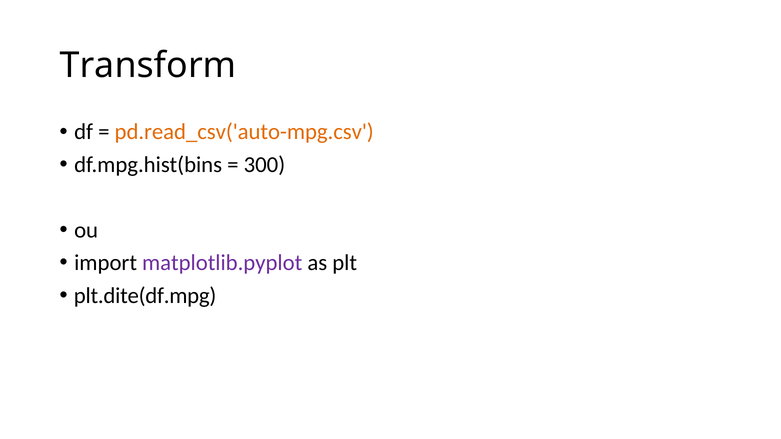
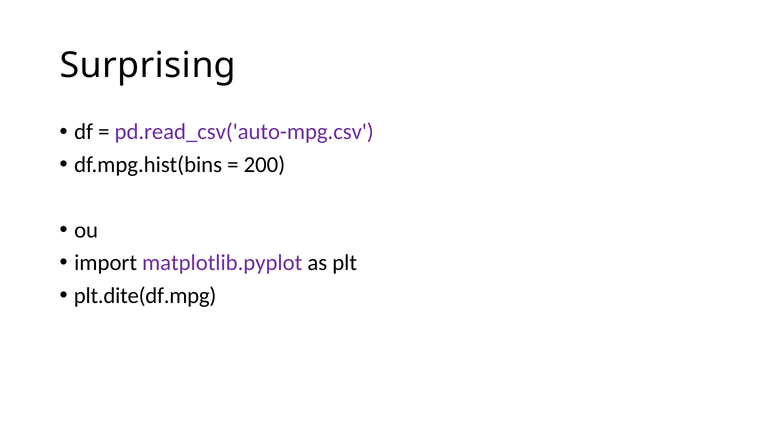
Transform: Transform -> Surprising
pd.read_csv('auto-mpg.csv colour: orange -> purple
300: 300 -> 200
